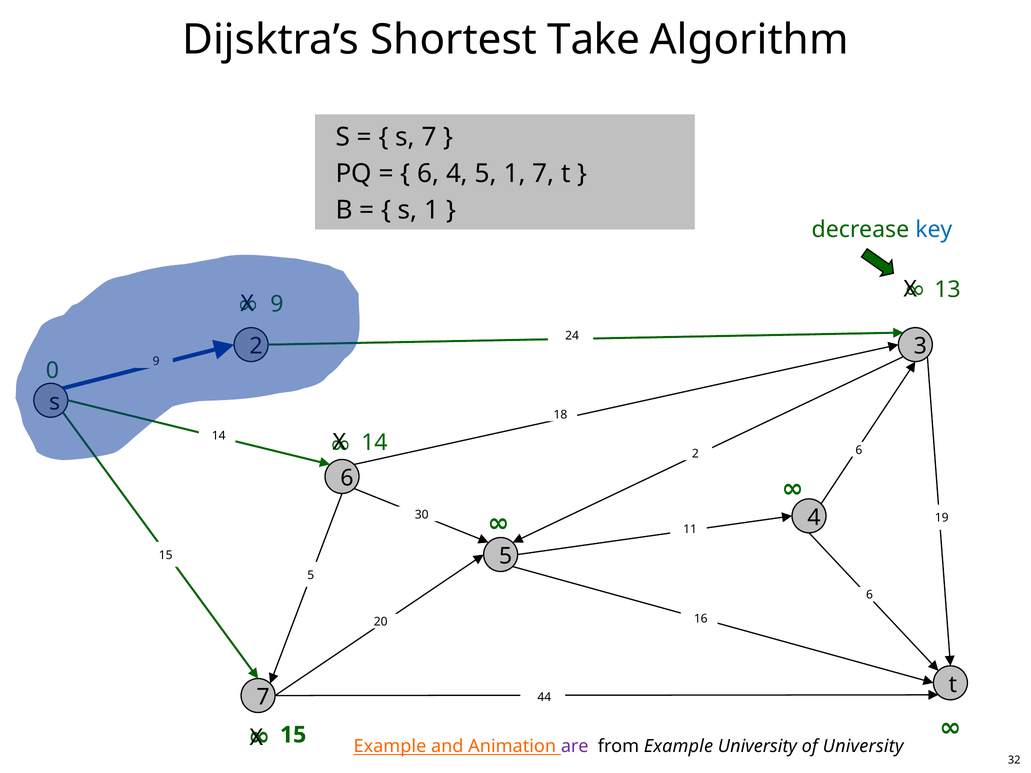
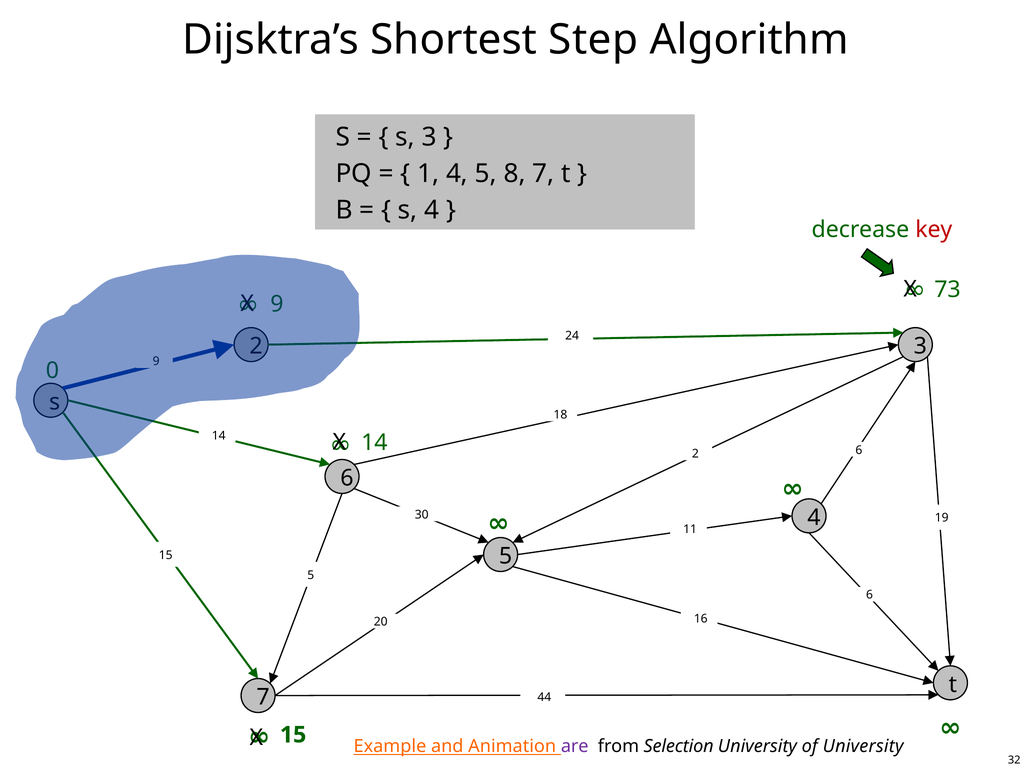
Take: Take -> Step
7 at (429, 137): 7 -> 3
6 at (428, 174): 6 -> 1
5 1: 1 -> 8
s 1: 1 -> 4
key colour: blue -> red
13: 13 -> 73
from Example: Example -> Selection
